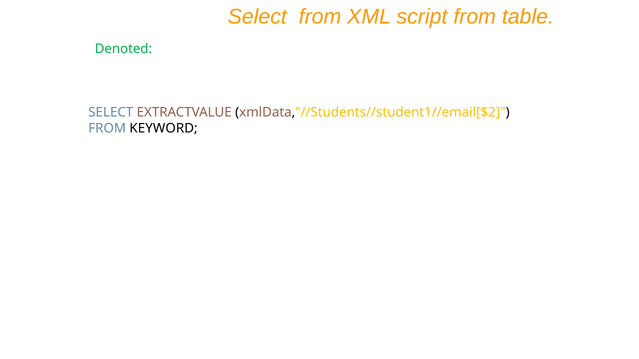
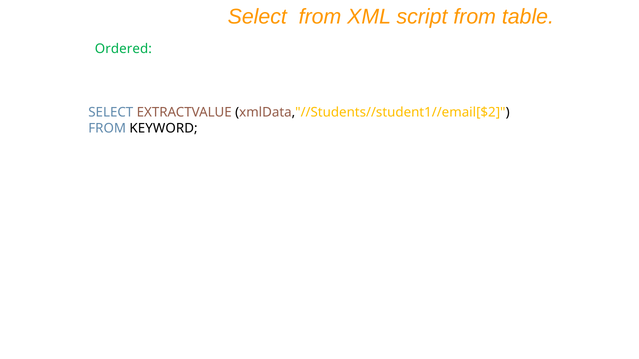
Denoted: Denoted -> Ordered
